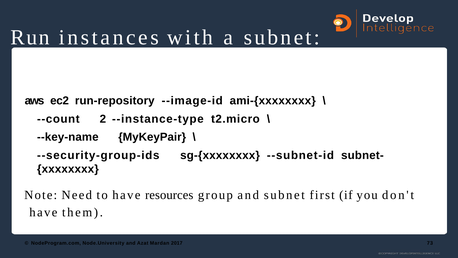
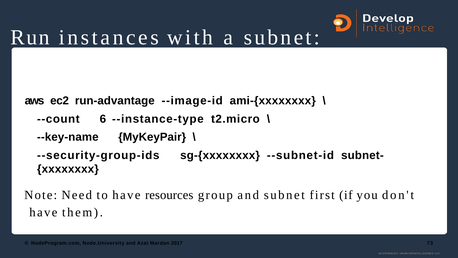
run-repository: run-repository -> run-advantage
2: 2 -> 6
